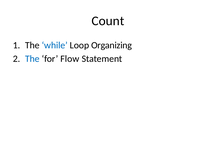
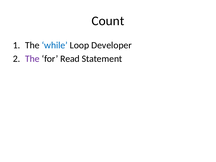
Organizing: Organizing -> Developer
The at (32, 59) colour: blue -> purple
Flow: Flow -> Read
